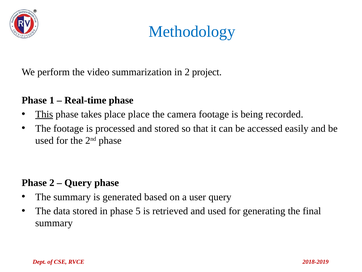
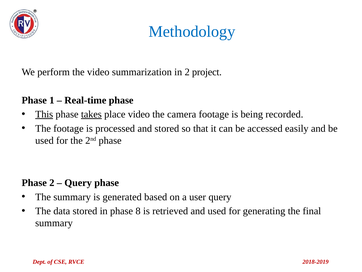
takes underline: none -> present
place place: place -> video
5: 5 -> 8
